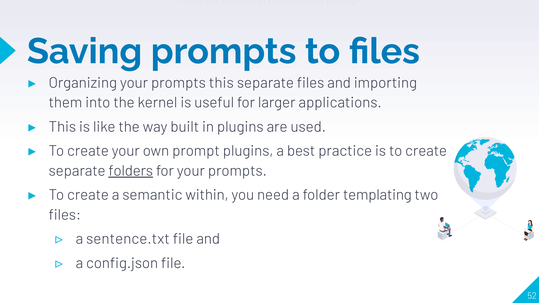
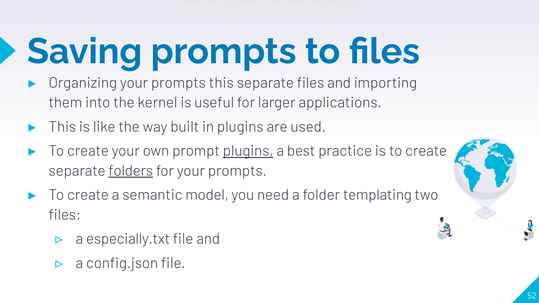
plugins at (248, 151) underline: none -> present
within: within -> model
sentence.txt: sentence.txt -> especially.txt
